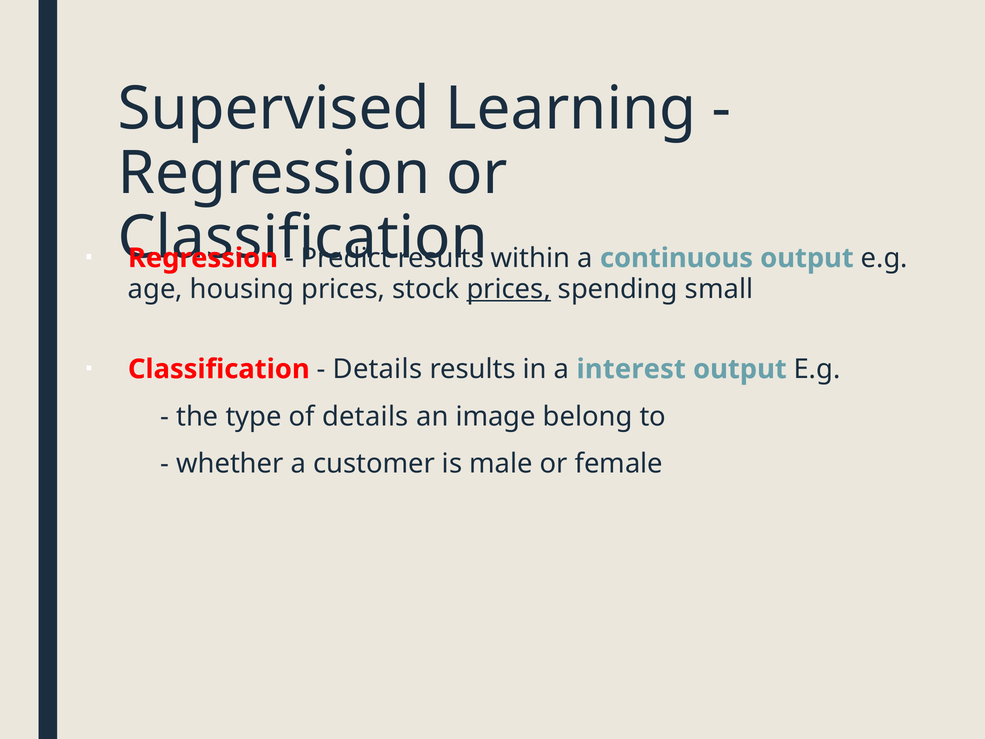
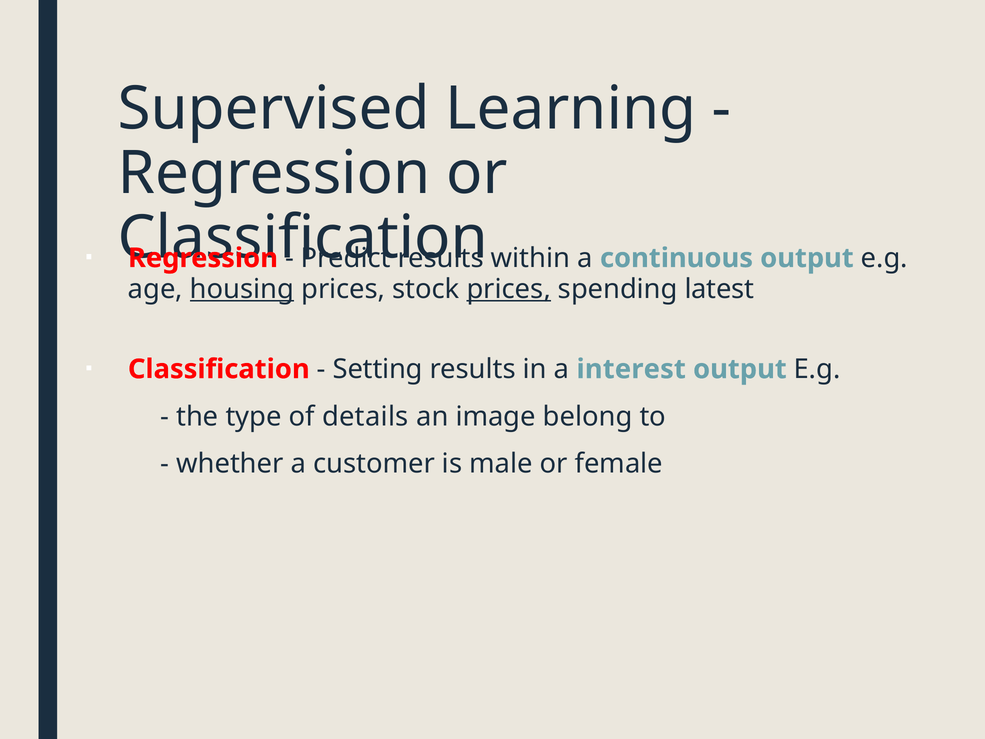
housing underline: none -> present
small: small -> latest
Details at (378, 369): Details -> Setting
